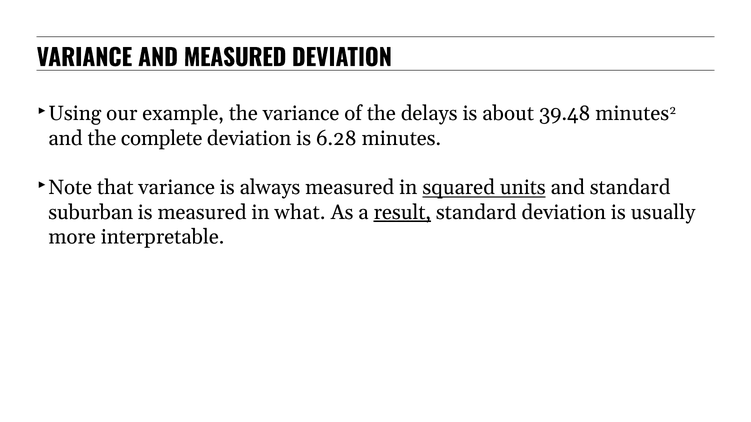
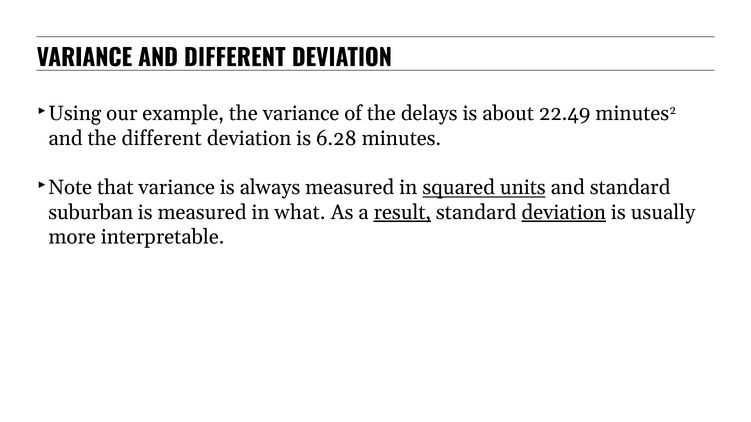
AND MEASURED: MEASURED -> DIFFERENT
39.48: 39.48 -> 22.49
the complete: complete -> different
deviation at (564, 212) underline: none -> present
